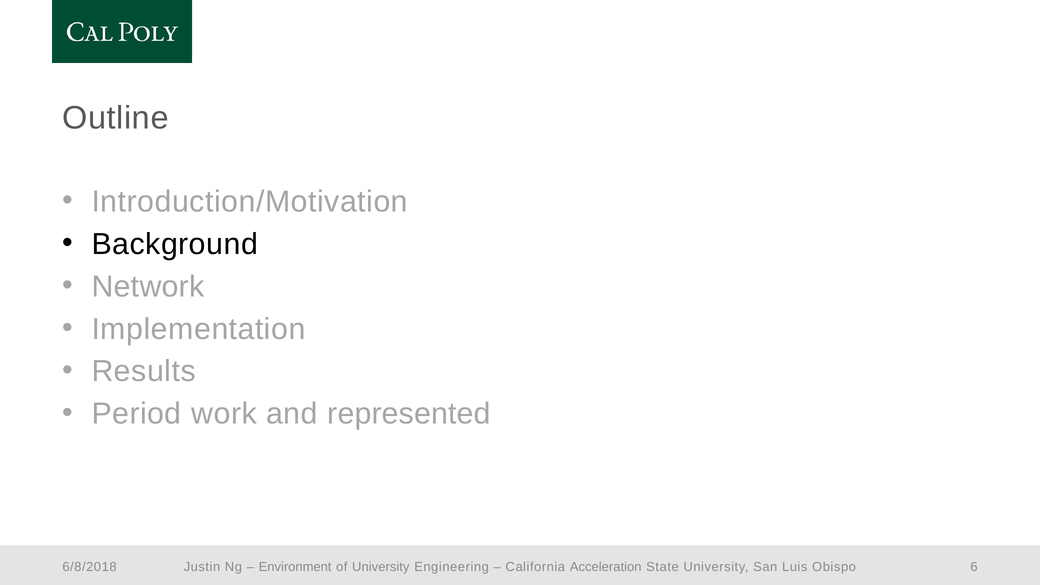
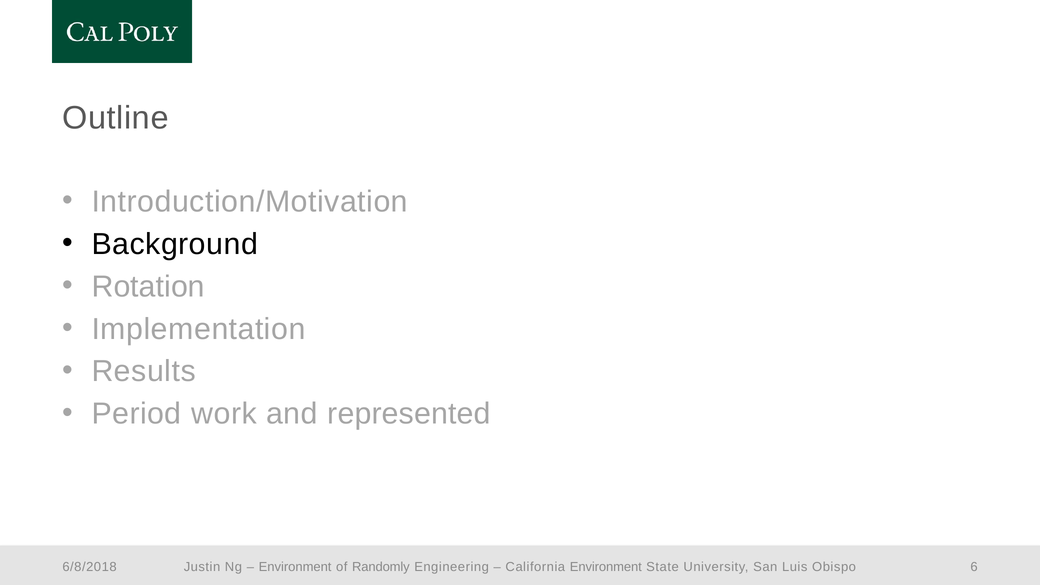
Network: Network -> Rotation
of University: University -> Randomly
California Acceleration: Acceleration -> Environment
